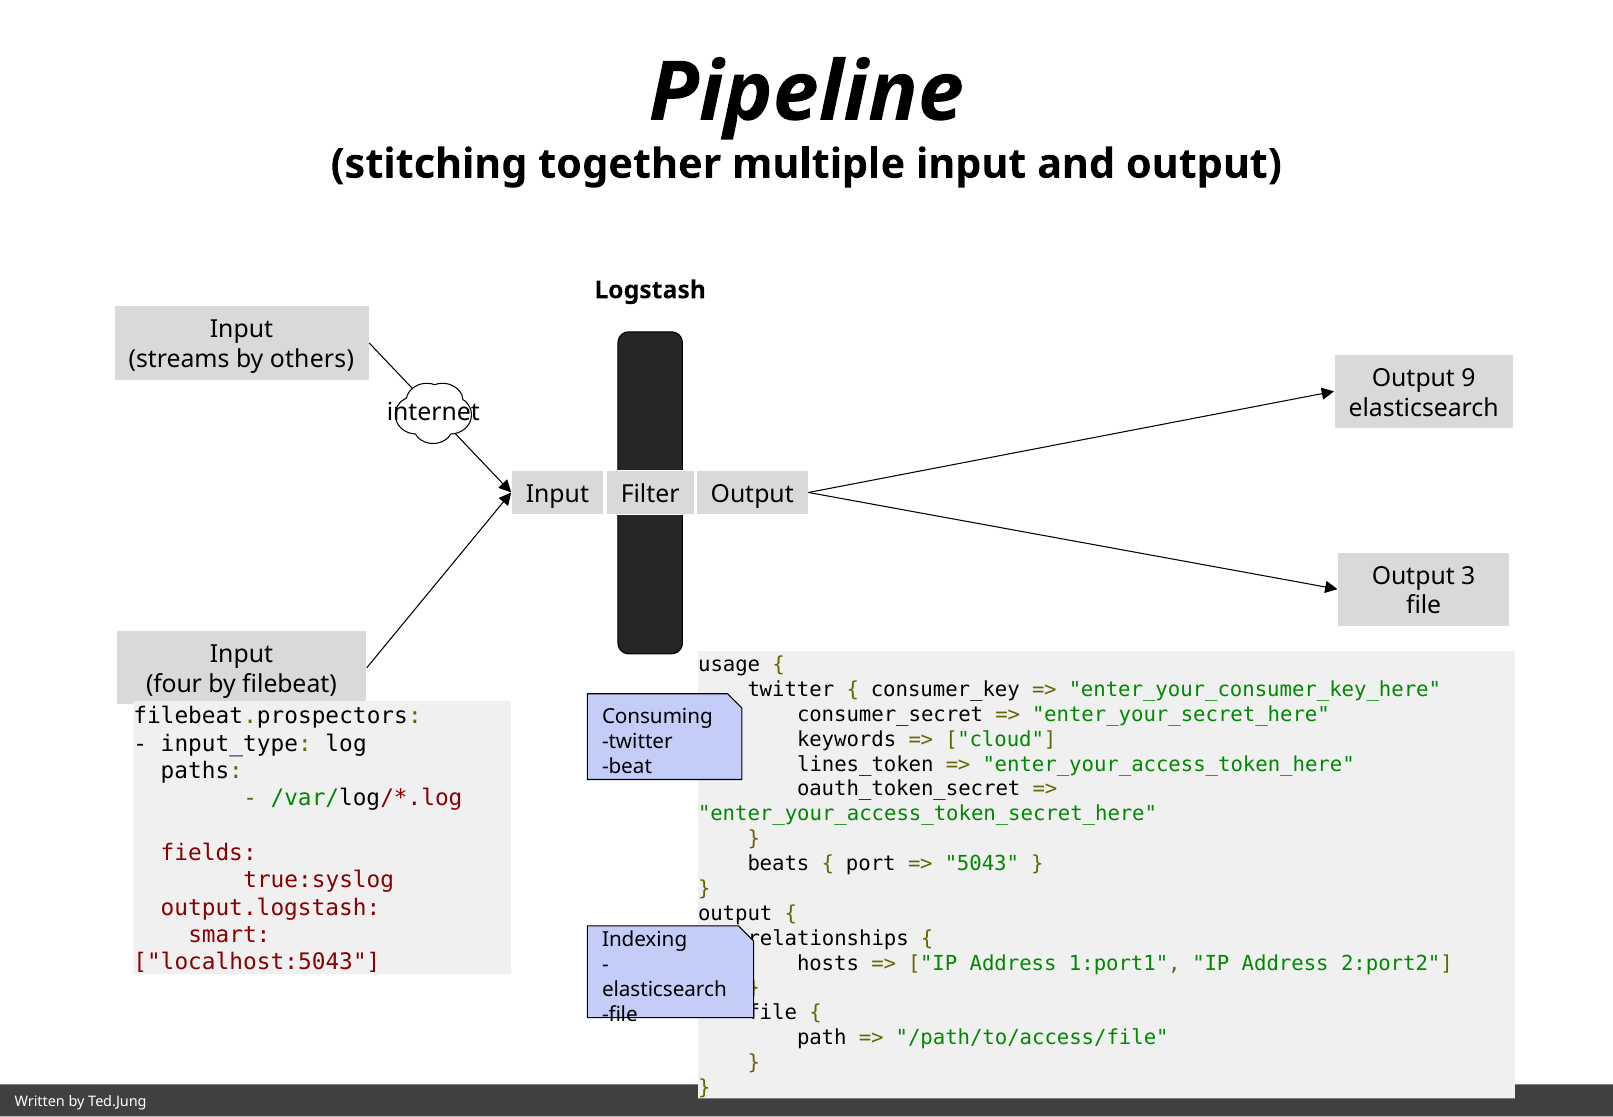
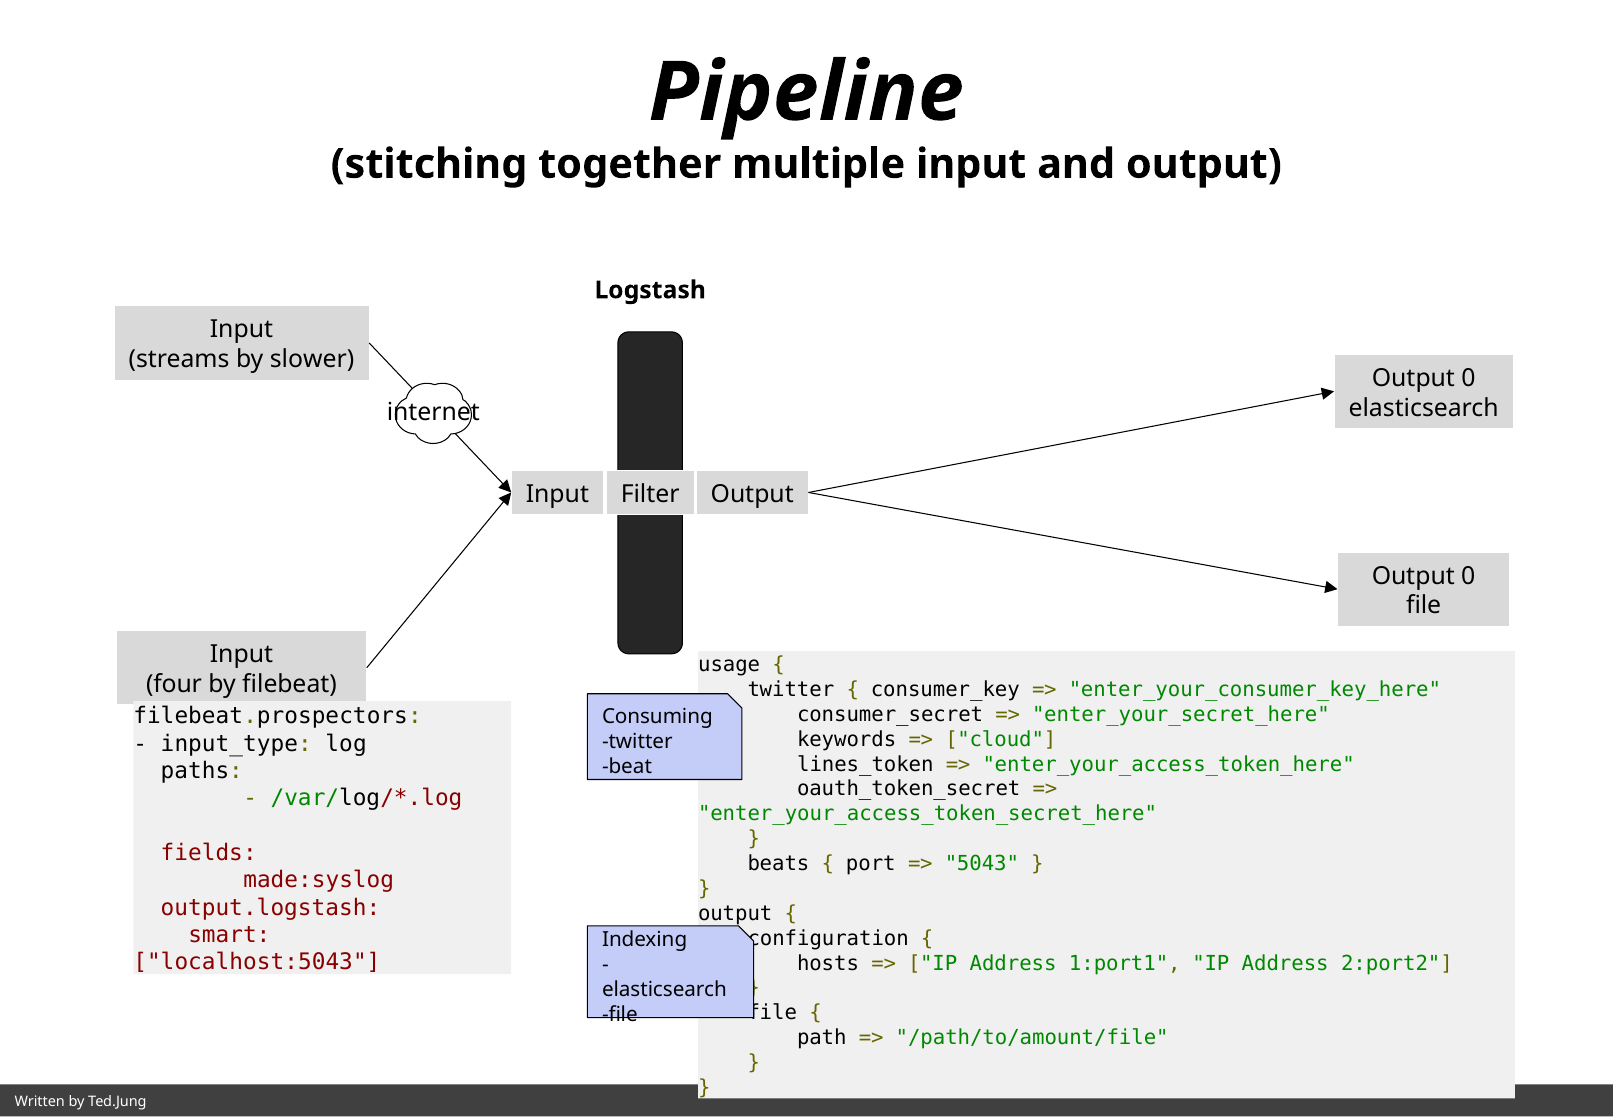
others: others -> slower
9 at (1468, 378): 9 -> 0
3 at (1468, 576): 3 -> 0
true:syslog: true:syslog -> made:syslog
relationships: relationships -> configuration
/path/to/access/file: /path/to/access/file -> /path/to/amount/file
